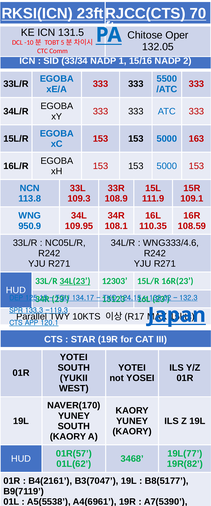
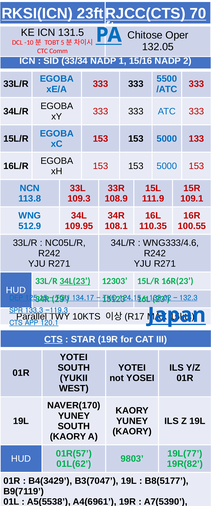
163: 163 -> 133
950.9: 950.9 -> 512.9
108.59: 108.59 -> 100.55
CTS at (53, 339) underline: none -> present
3468: 3468 -> 9803
B4(2161: B4(2161 -> B4(3429
